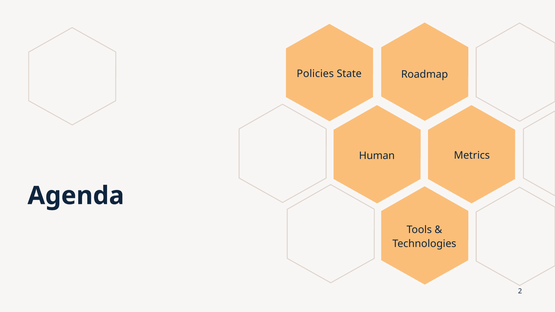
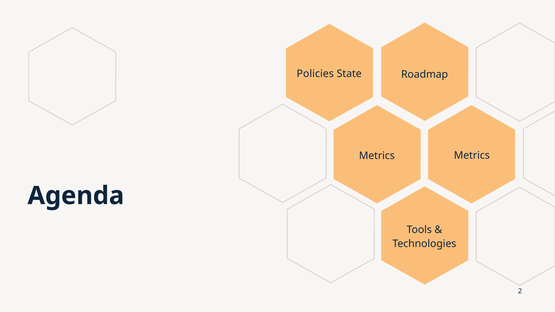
Human at (377, 156): Human -> Metrics
